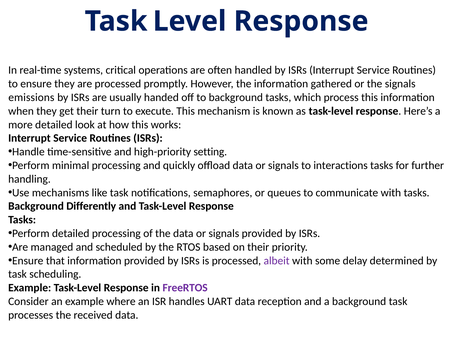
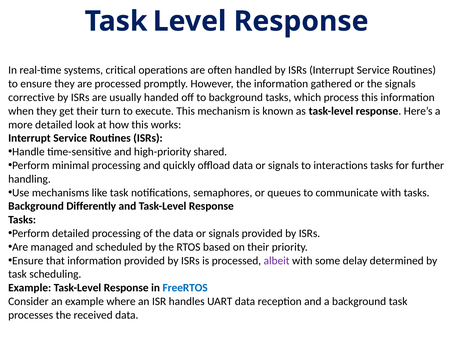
emissions: emissions -> corrective
setting: setting -> shared
FreeRTOS colour: purple -> blue
